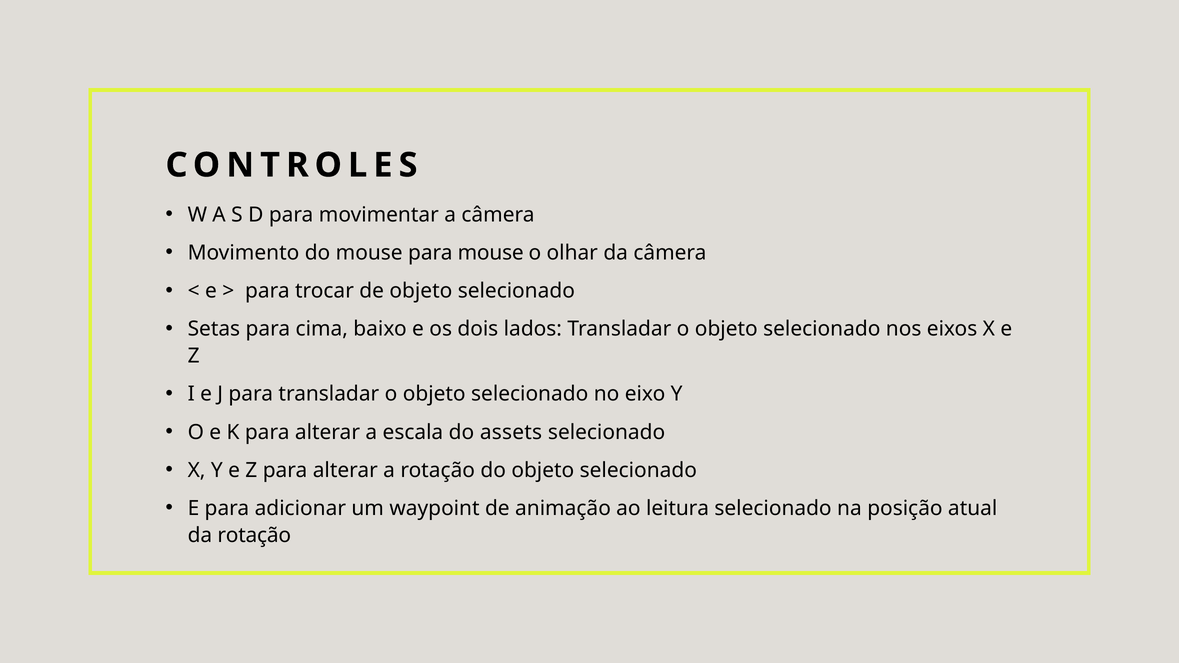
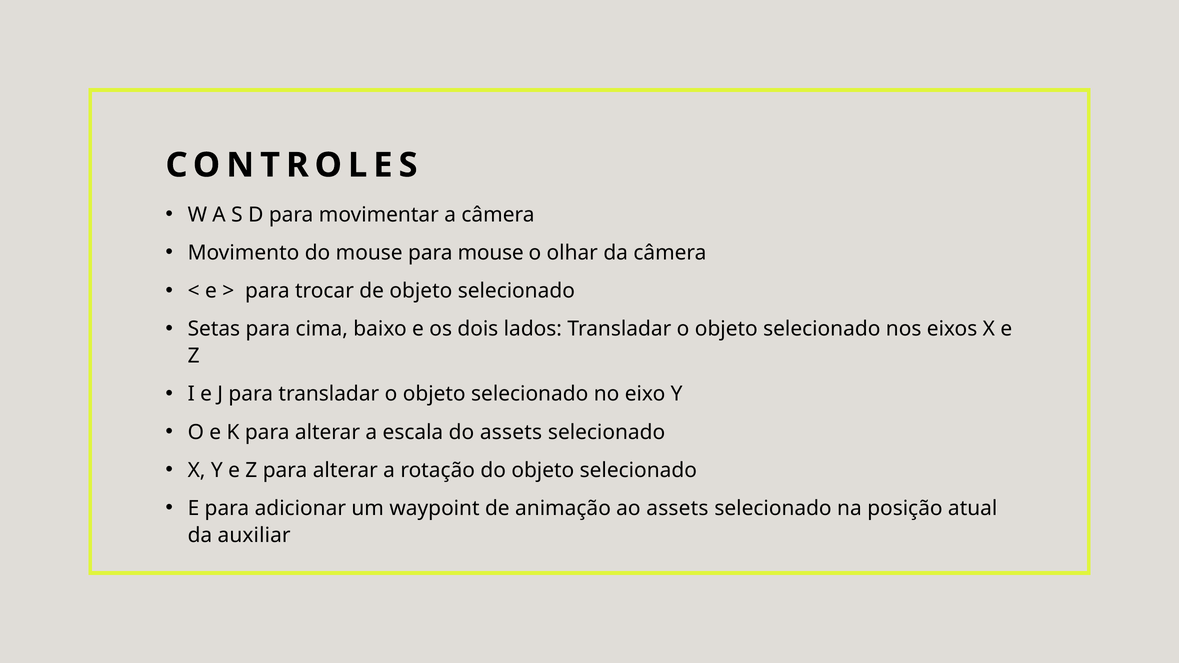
ao leitura: leitura -> assets
da rotação: rotação -> auxiliar
